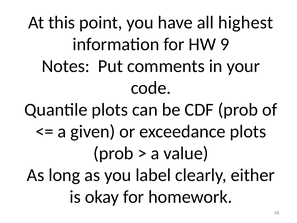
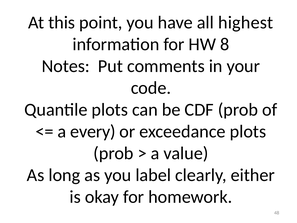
9: 9 -> 8
given: given -> every
